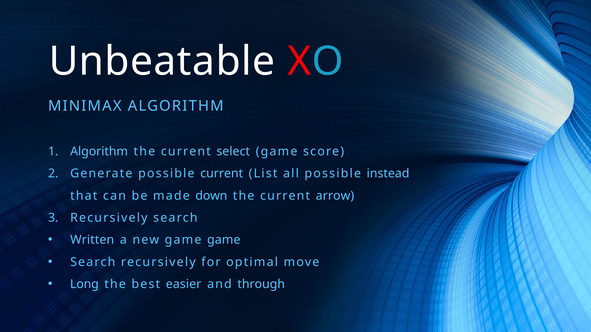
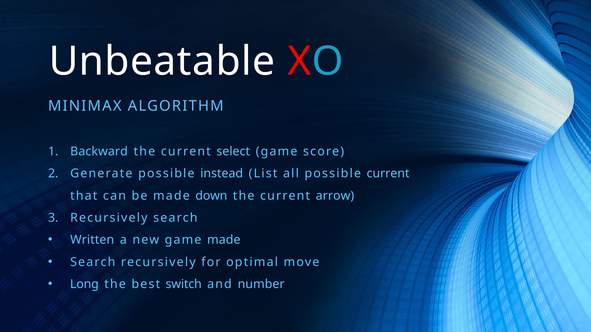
Algorithm at (99, 152): Algorithm -> Backward
possible current: current -> instead
possible instead: instead -> current
game game: game -> made
easier: easier -> switch
through: through -> number
